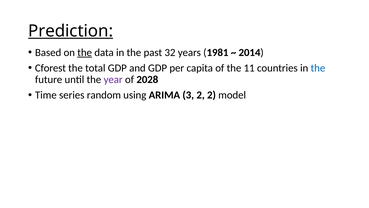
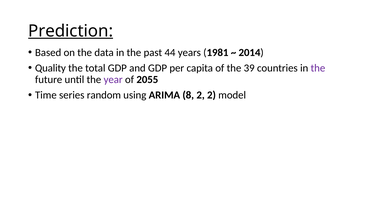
the at (85, 52) underline: present -> none
32: 32 -> 44
Cforest: Cforest -> Quality
11: 11 -> 39
the at (318, 68) colour: blue -> purple
2028: 2028 -> 2055
3: 3 -> 8
